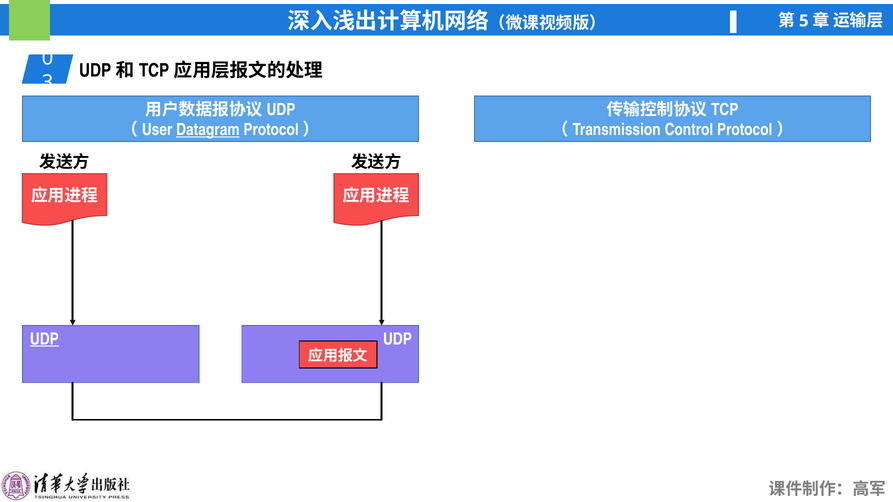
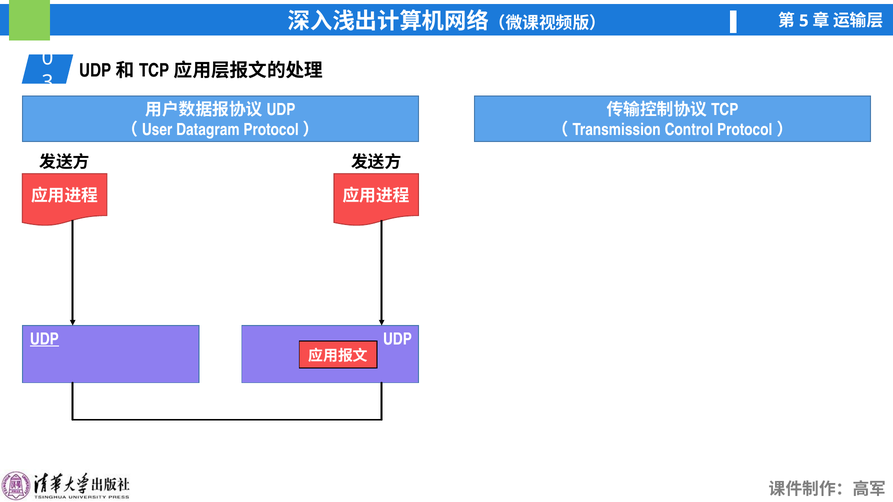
Datagram underline: present -> none
